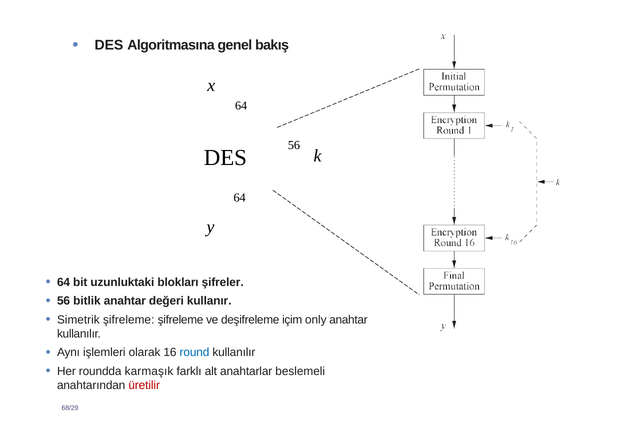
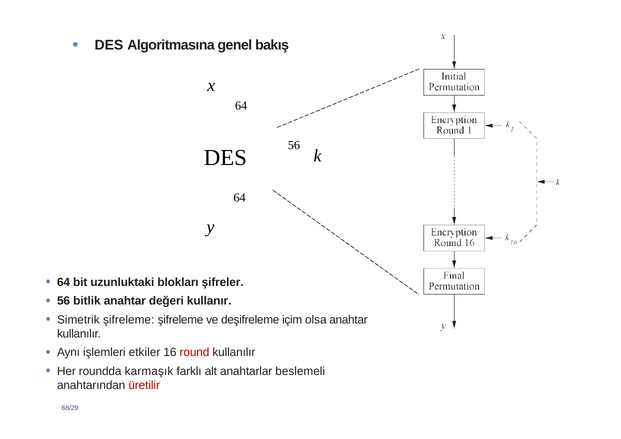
only: only -> olsa
olarak: olarak -> etkiler
round colour: blue -> red
